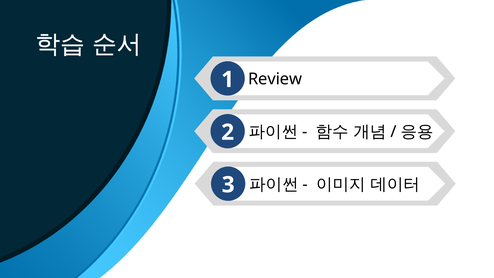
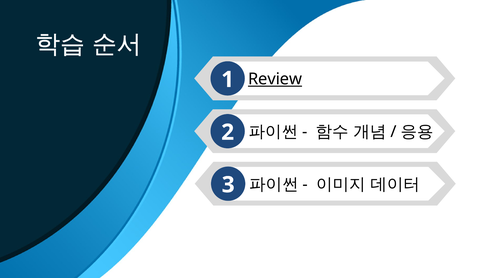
Review underline: none -> present
